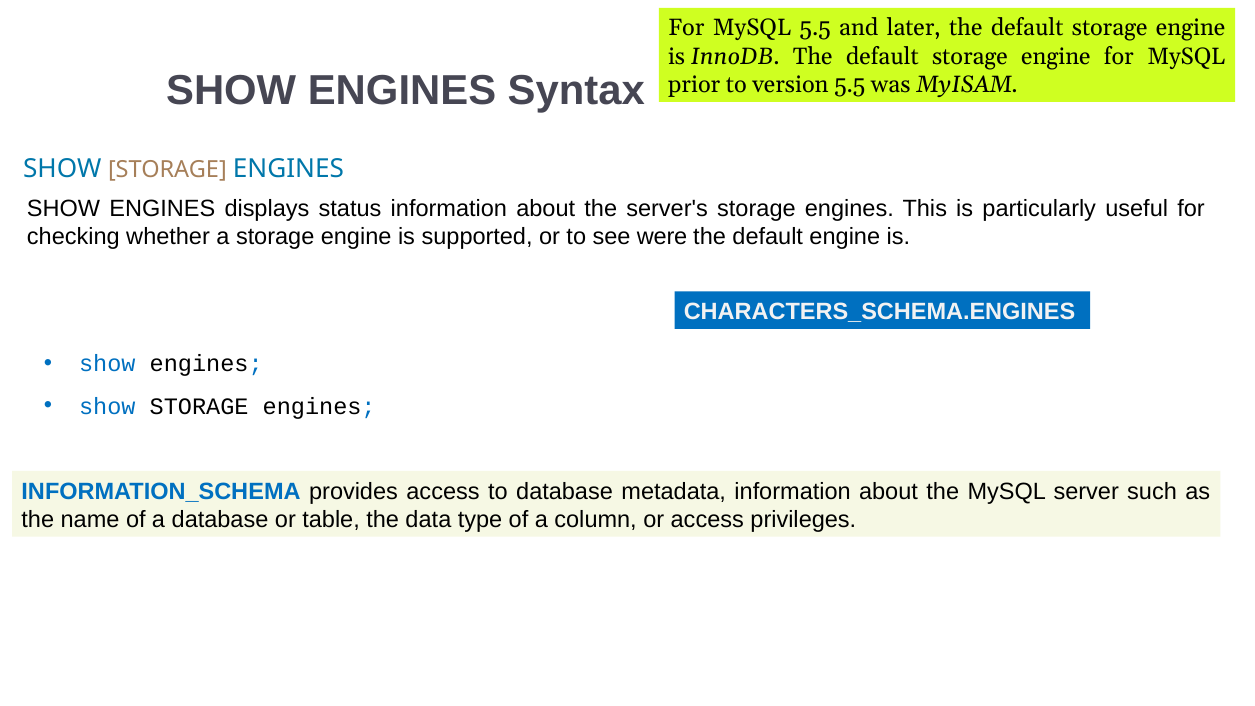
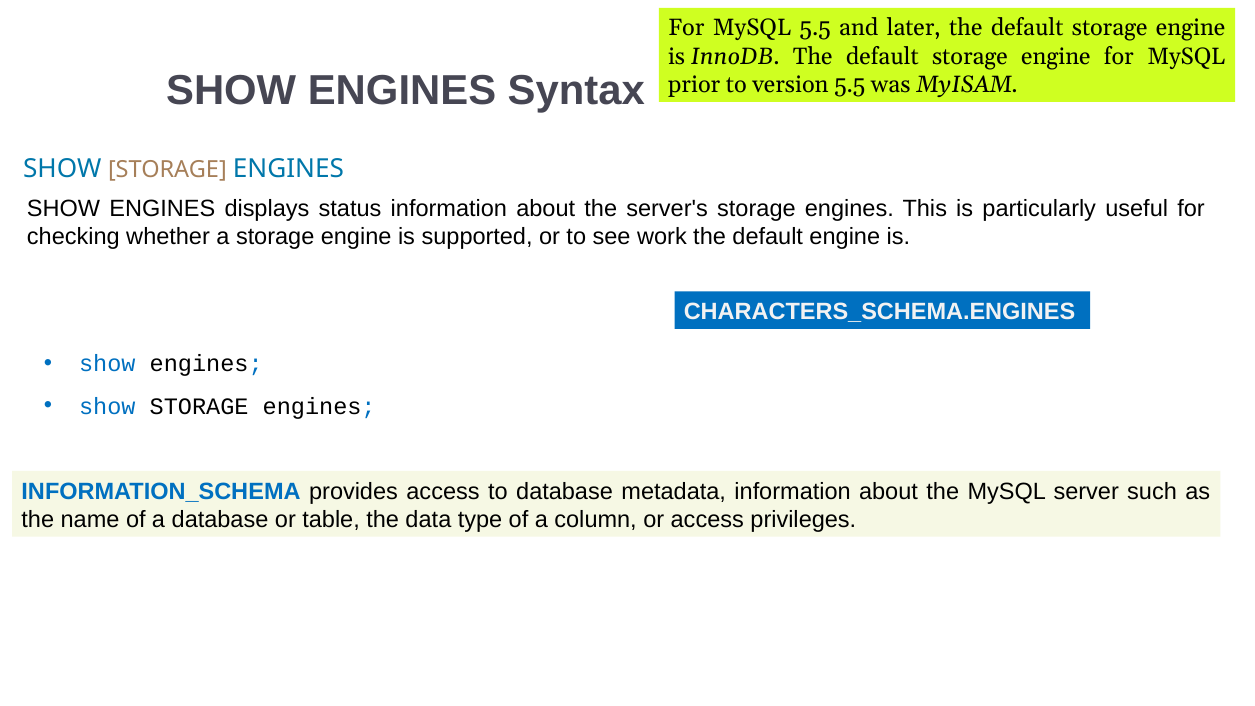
were: were -> work
